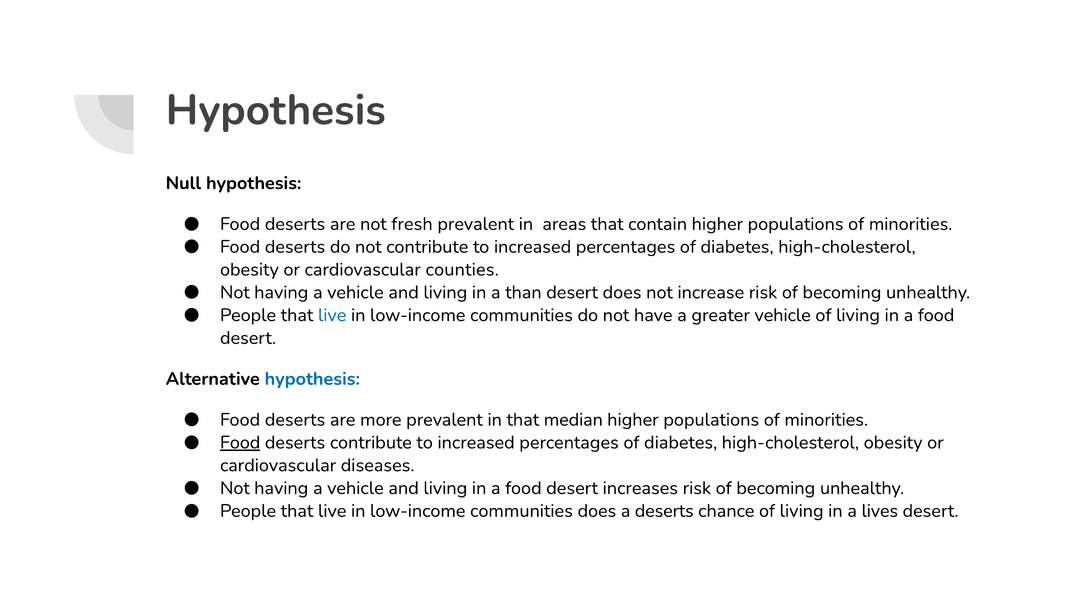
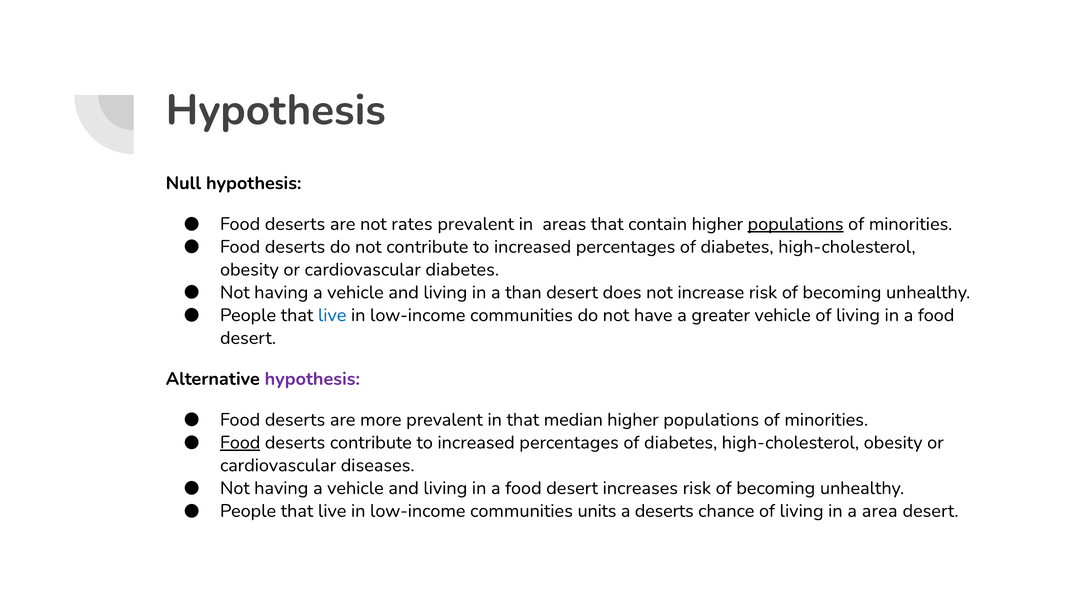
fresh: fresh -> rates
populations at (796, 224) underline: none -> present
cardiovascular counties: counties -> diabetes
hypothesis at (312, 379) colour: blue -> purple
communities does: does -> units
lives: lives -> area
